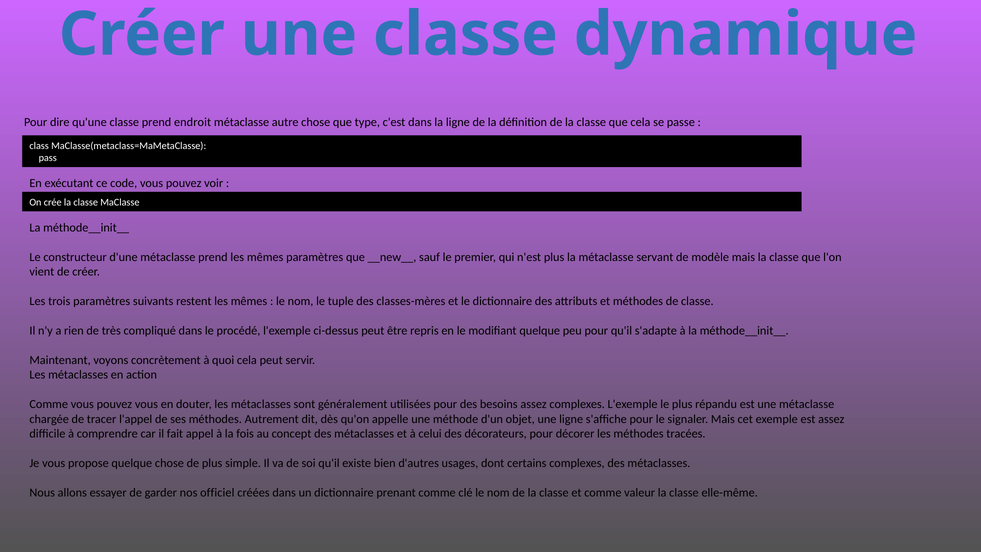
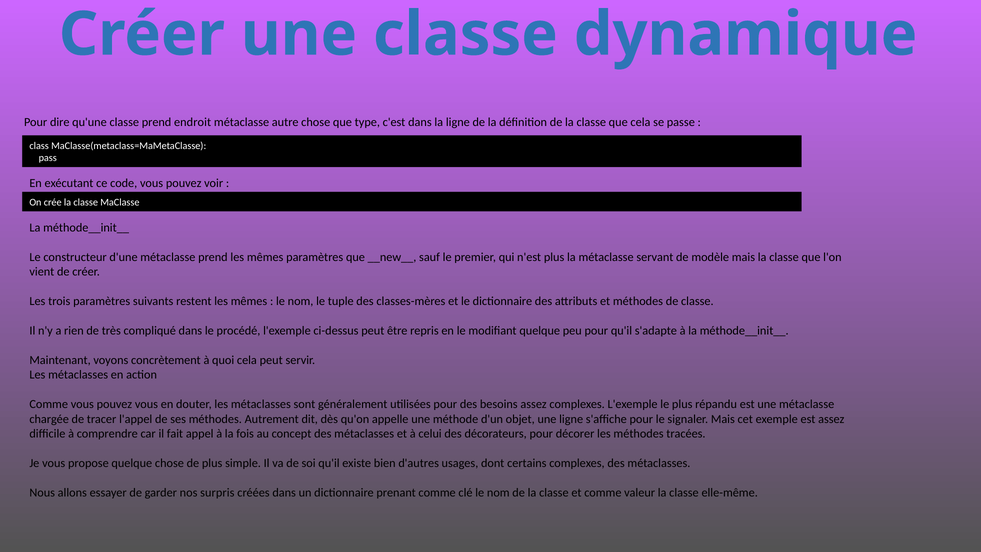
officiel: officiel -> surpris
